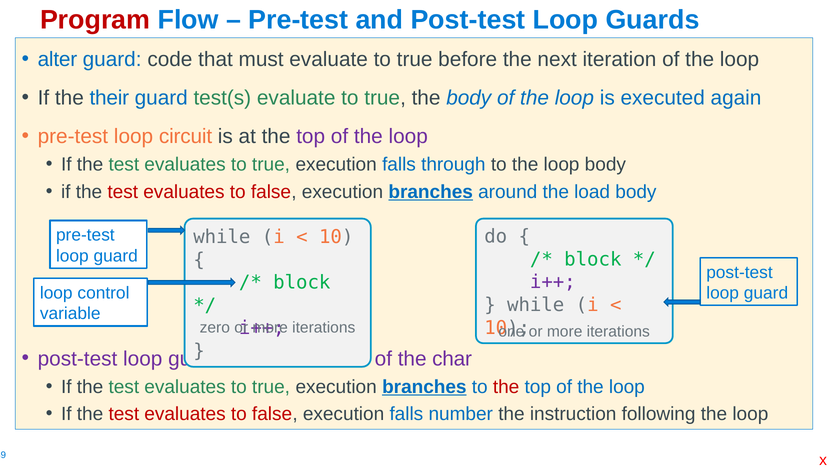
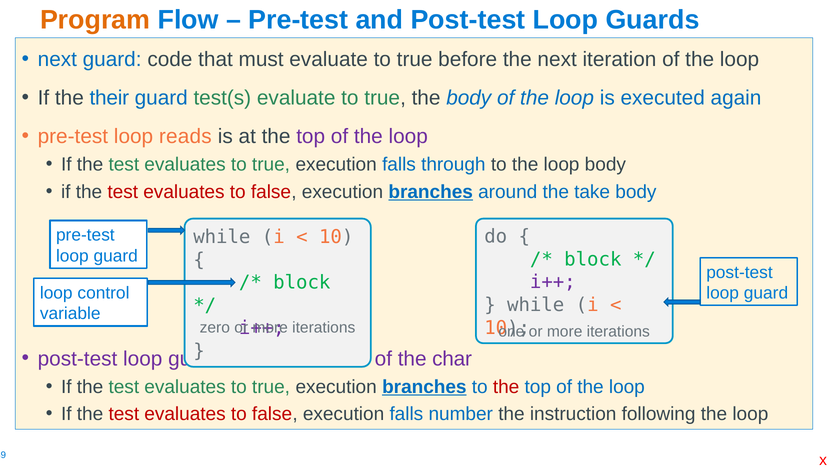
Program colour: red -> orange
alter at (57, 60): alter -> next
circuit: circuit -> reads
load: load -> take
